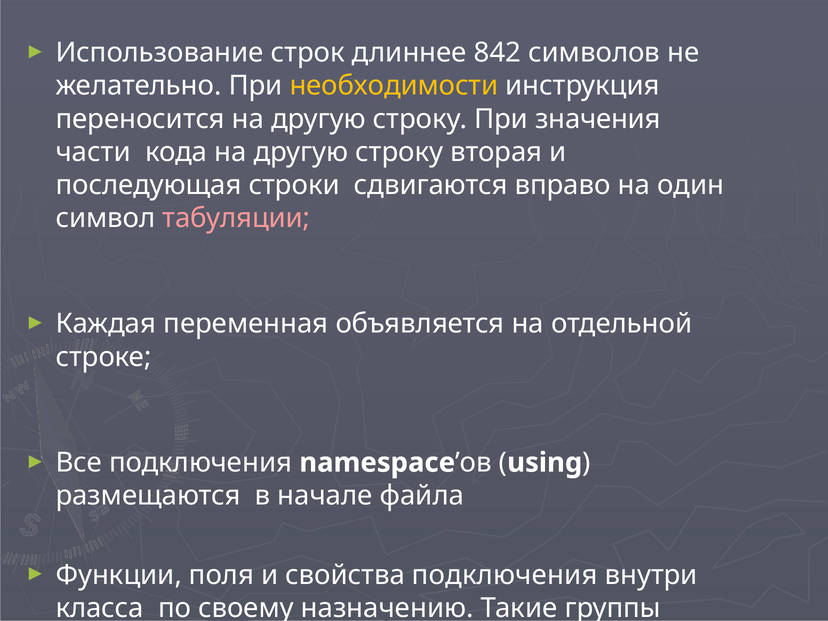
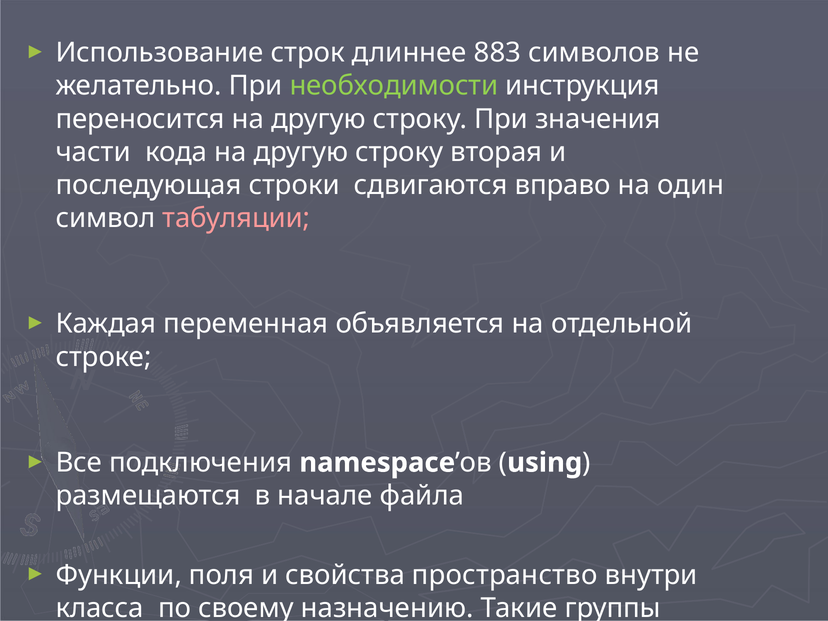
842: 842 -> 883
необходимости colour: yellow -> light green
свойства подключения: подключения -> пространство
